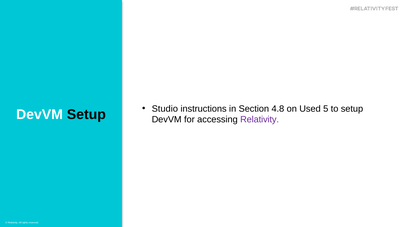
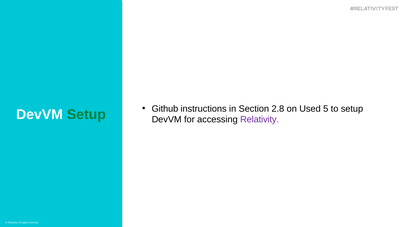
Studio: Studio -> Github
4.8: 4.8 -> 2.8
Setup at (86, 115) colour: black -> green
